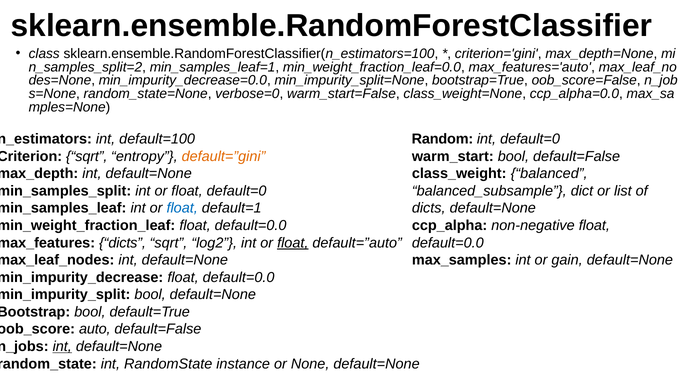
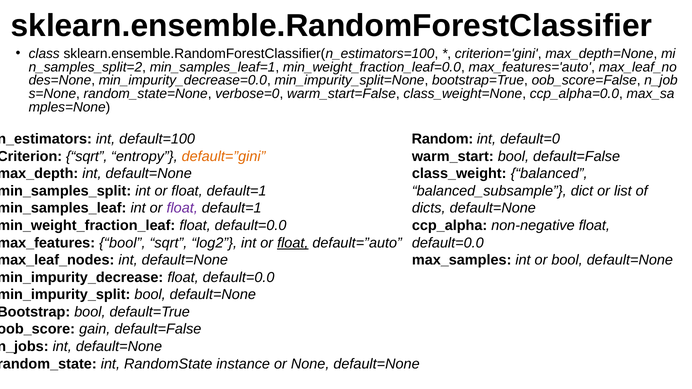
default=0 at (237, 191): default=0 -> default=1
float at (182, 208) colour: blue -> purple
dicts at (123, 243): dicts -> bool
or gain: gain -> bool
auto: auto -> gain
int at (62, 347) underline: present -> none
